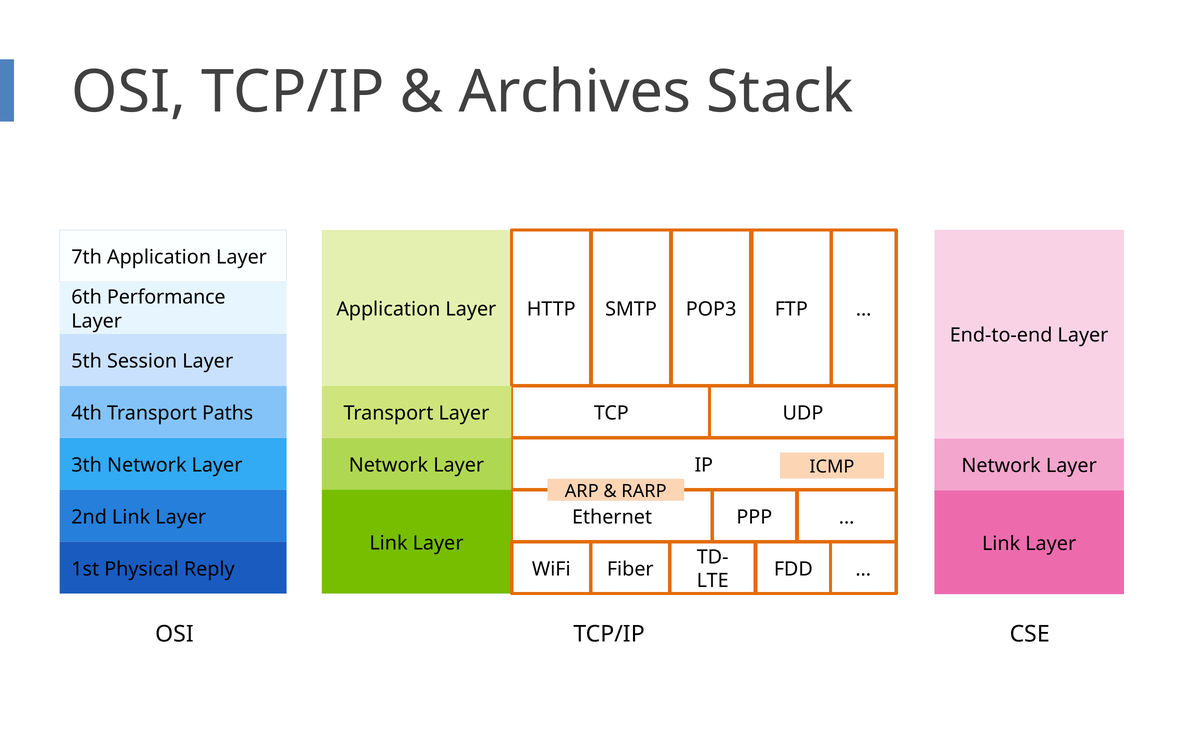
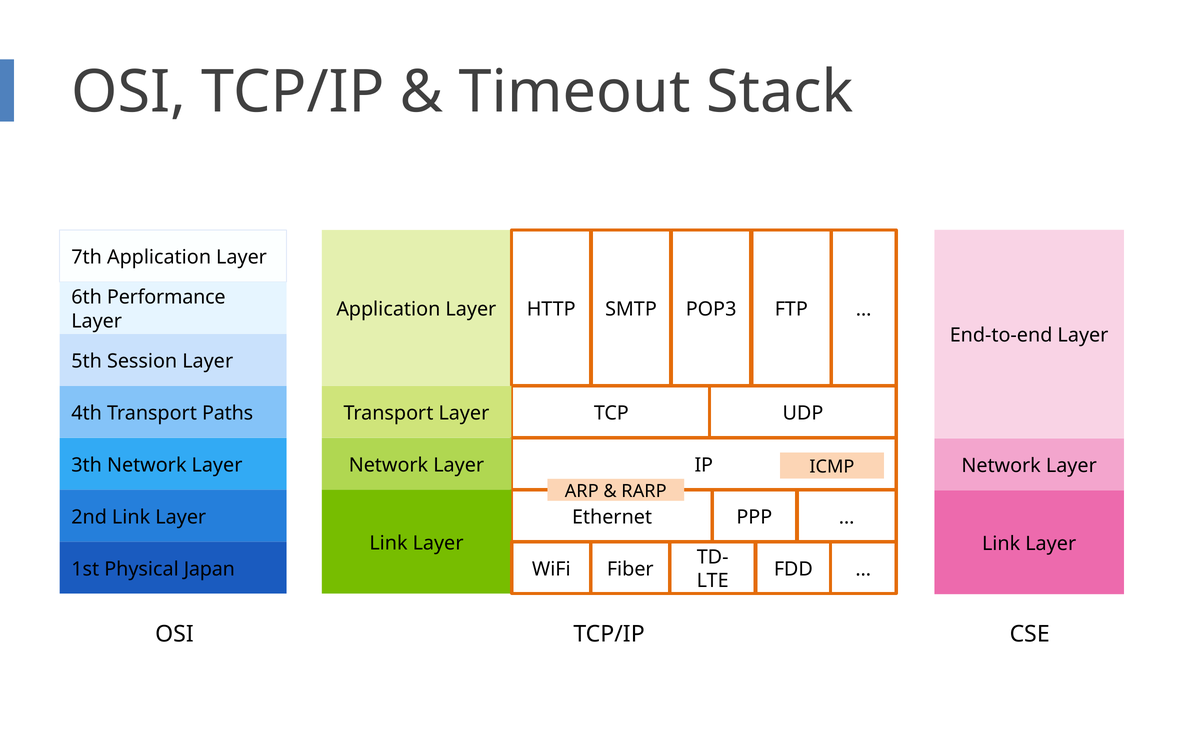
Archives: Archives -> Timeout
Reply: Reply -> Japan
